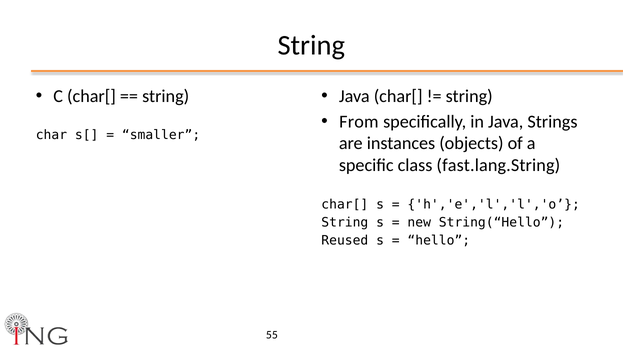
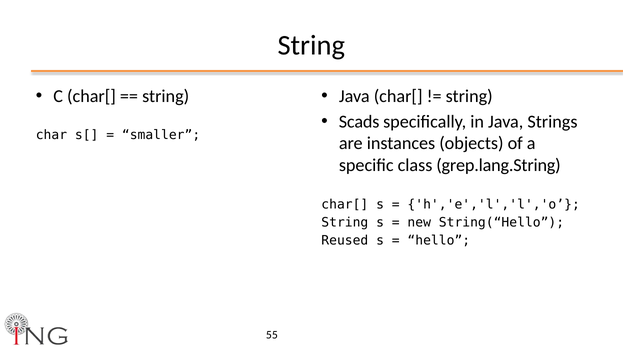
From: From -> Scads
fast.lang.String: fast.lang.String -> grep.lang.String
